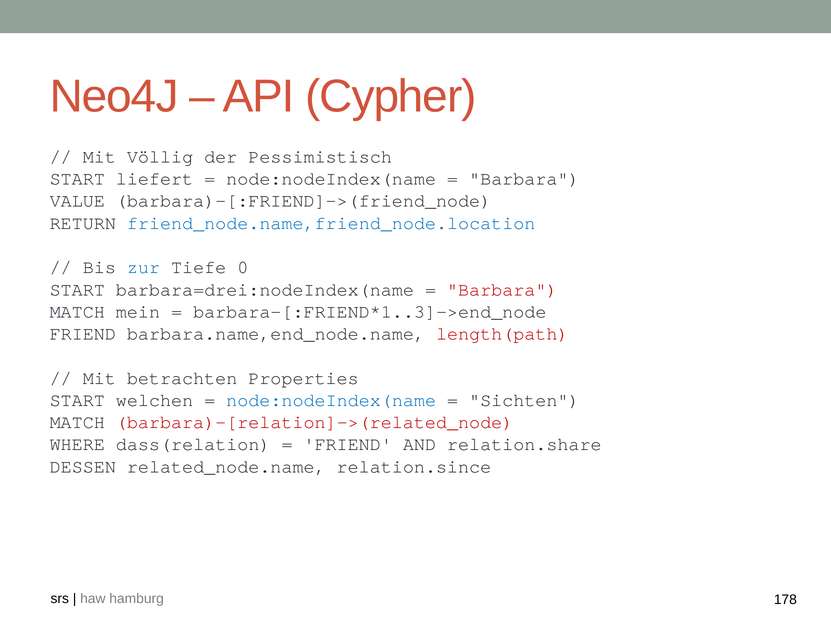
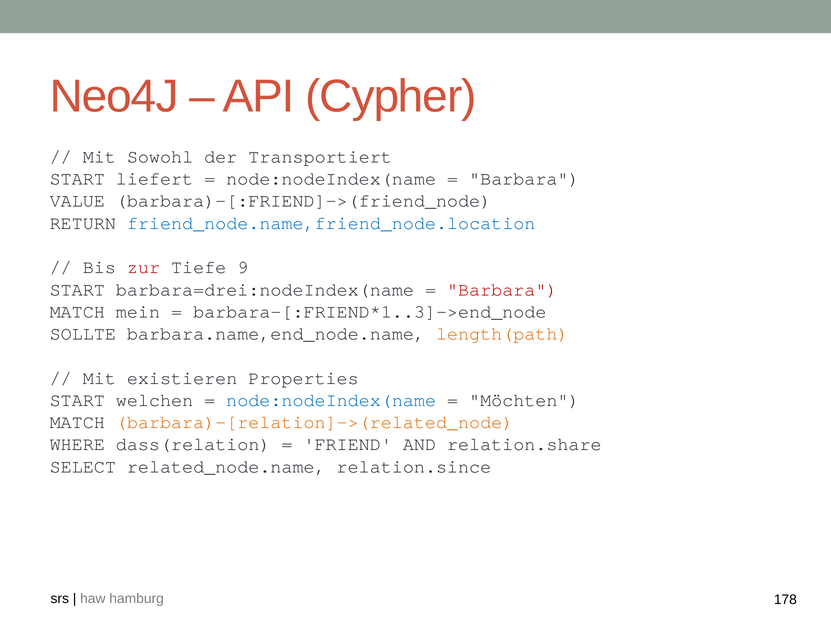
Völlig: Völlig -> Sowohl
Pessimistisch: Pessimistisch -> Transportiert
zur colour: blue -> red
0: 0 -> 9
FRIEND at (83, 334): FRIEND -> SOLLTE
length(path colour: red -> orange
betrachten: betrachten -> existieren
Sichten: Sichten -> Möchten
barbara)-[relation]->(related_node colour: red -> orange
DESSEN: DESSEN -> SELECT
